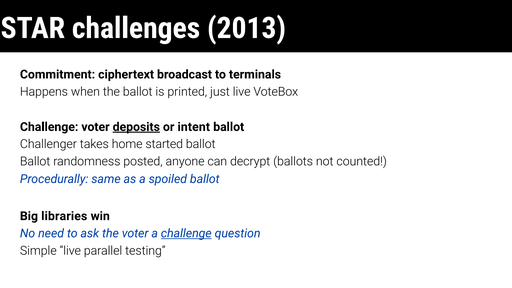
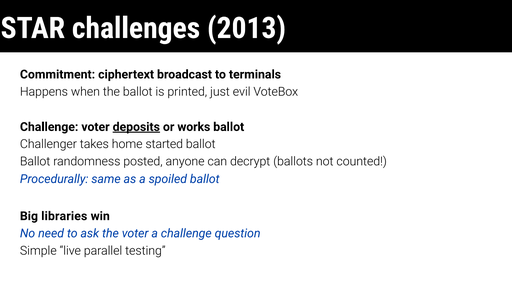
just live: live -> evil
intent: intent -> works
challenge at (186, 233) underline: present -> none
